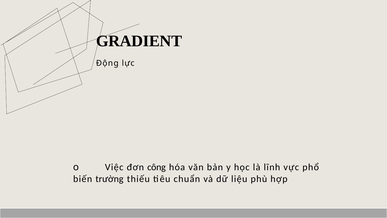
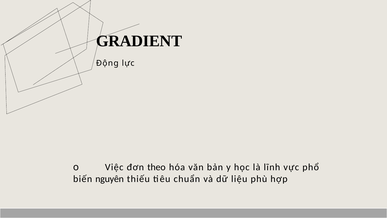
công: công -> theo
trường: trường -> nguyên
